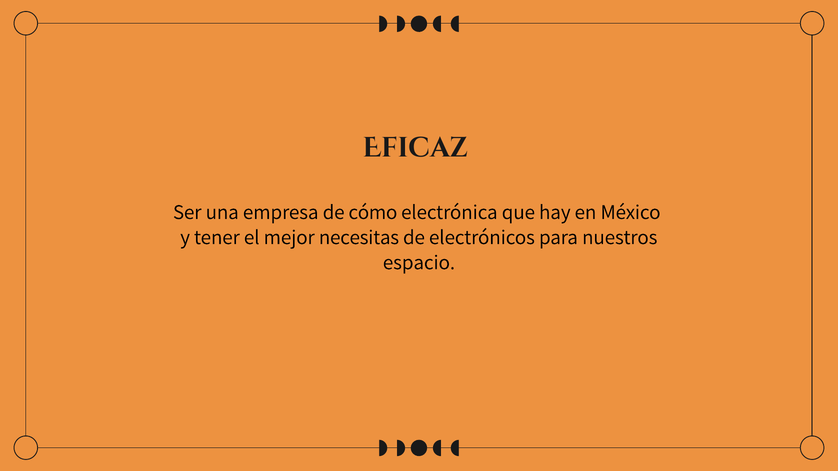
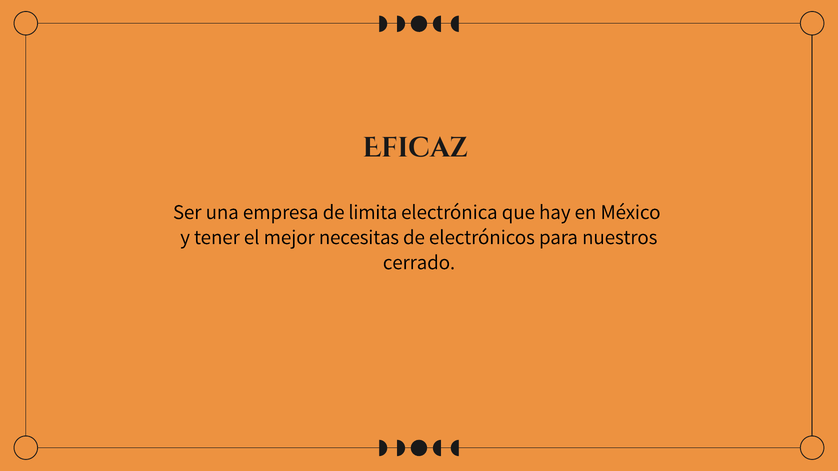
cómo: cómo -> limita
espacio: espacio -> cerrado
